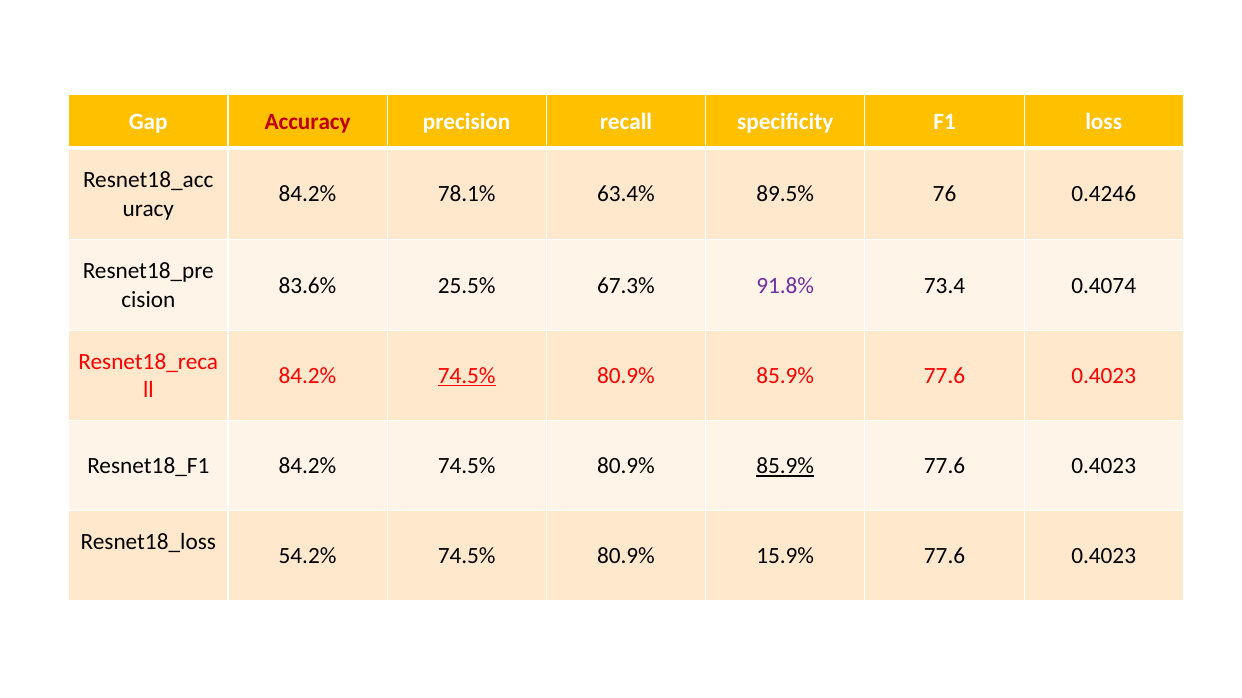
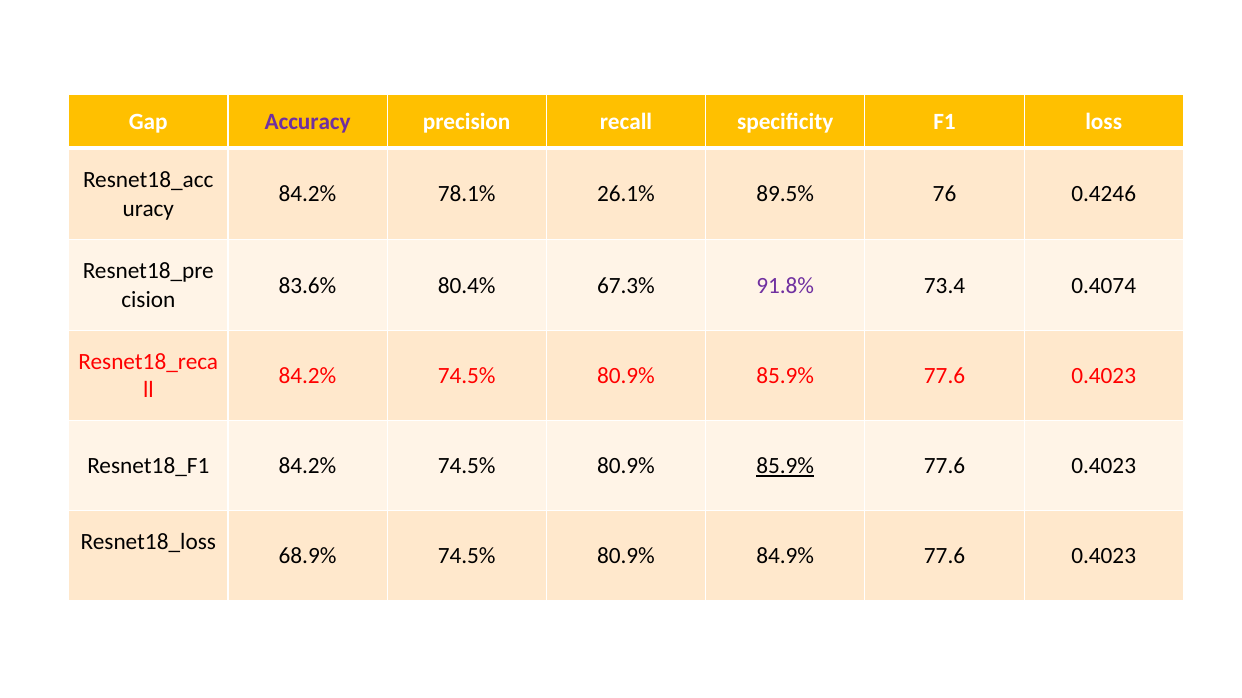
Accuracy colour: red -> purple
63.4%: 63.4% -> 26.1%
25.5%: 25.5% -> 80.4%
74.5% at (467, 376) underline: present -> none
54.2%: 54.2% -> 68.9%
15.9%: 15.9% -> 84.9%
